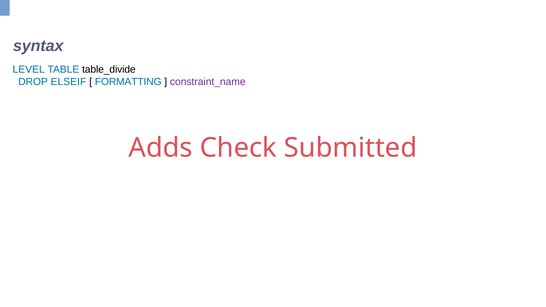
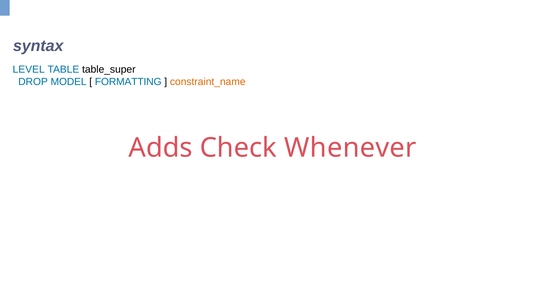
table_divide: table_divide -> table_super
ELSEIF: ELSEIF -> MODEL
constraint_name colour: purple -> orange
Submitted: Submitted -> Whenever
